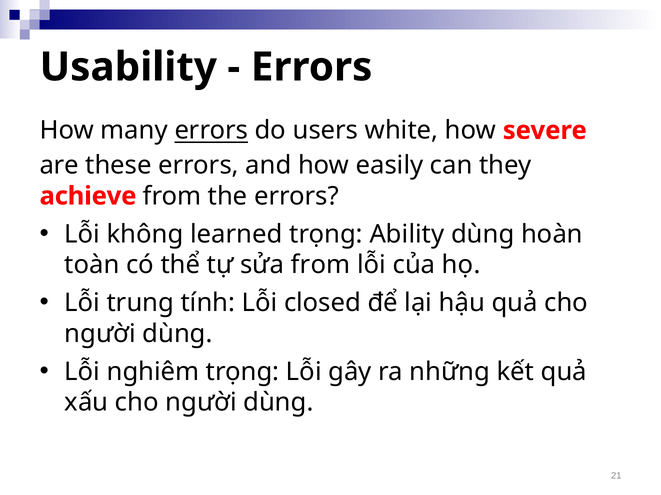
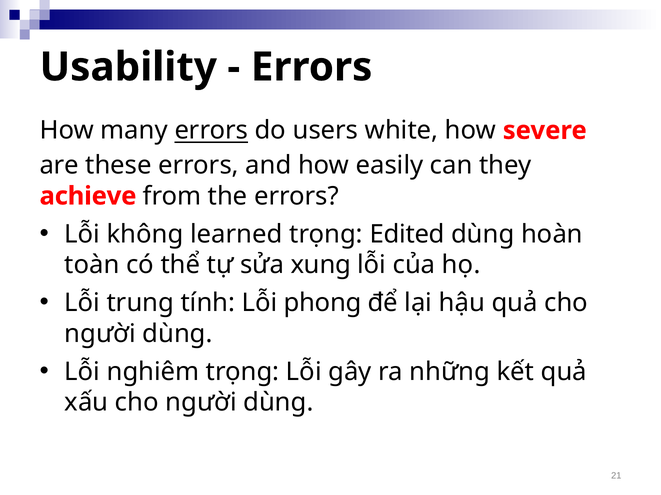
Ability: Ability -> Edited
sửa from: from -> xung
closed: closed -> phong
